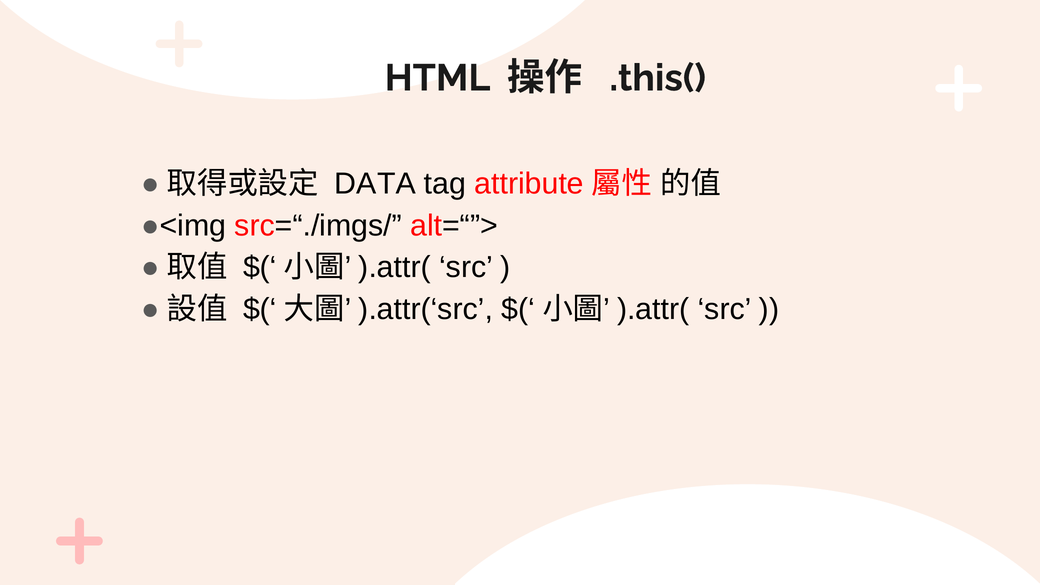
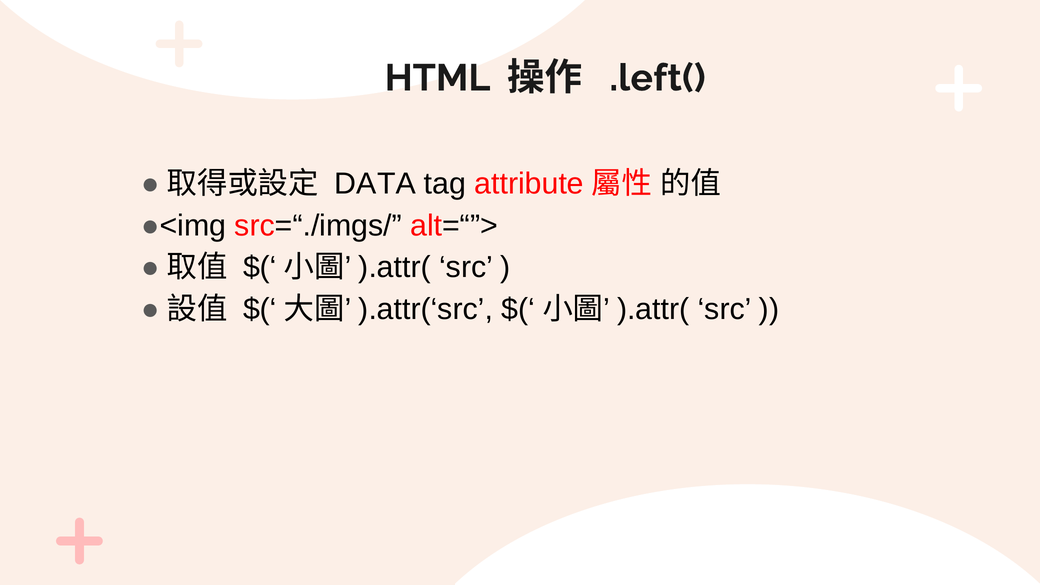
.this(: .this( -> .left(
